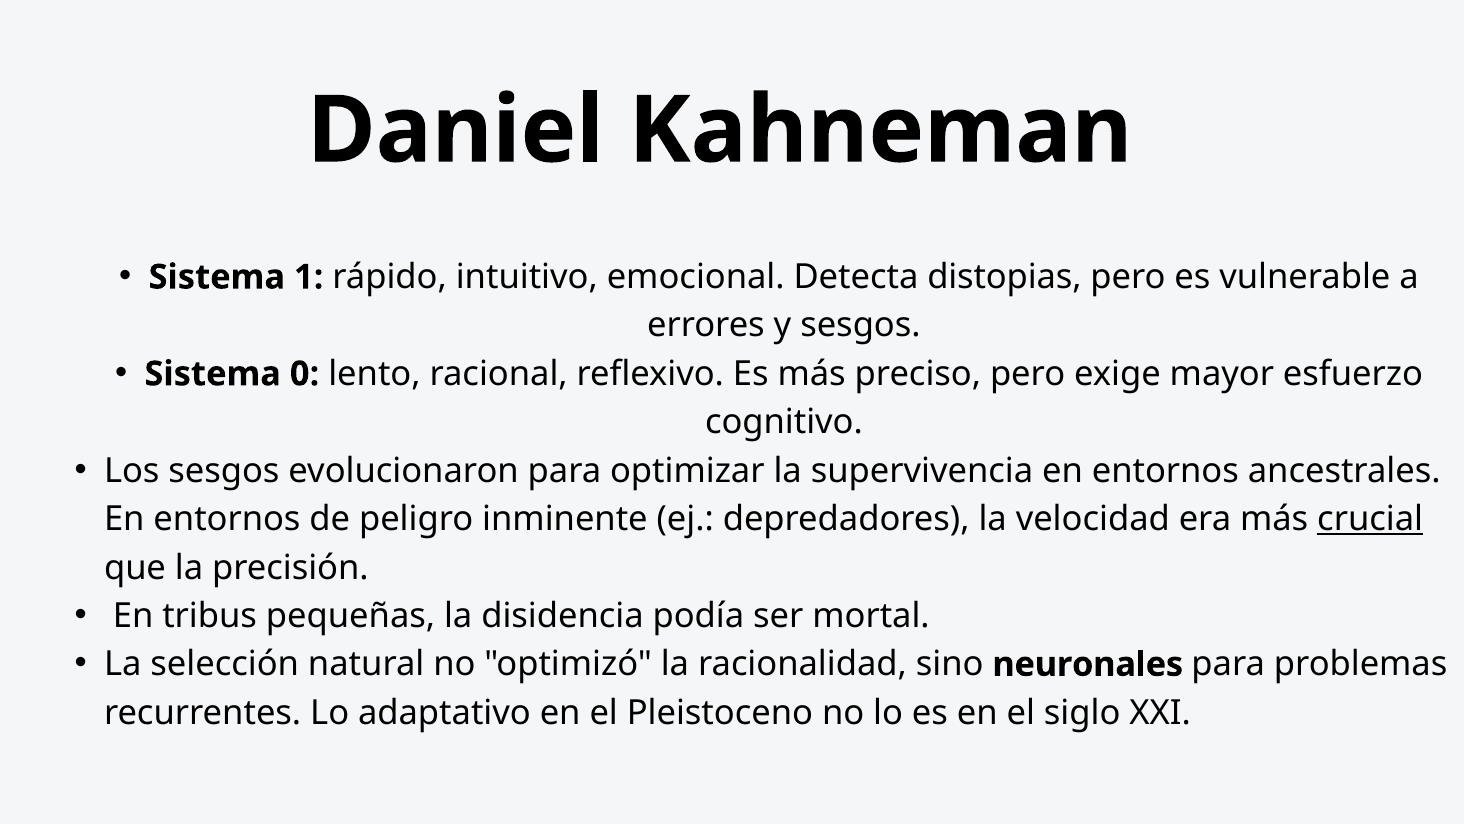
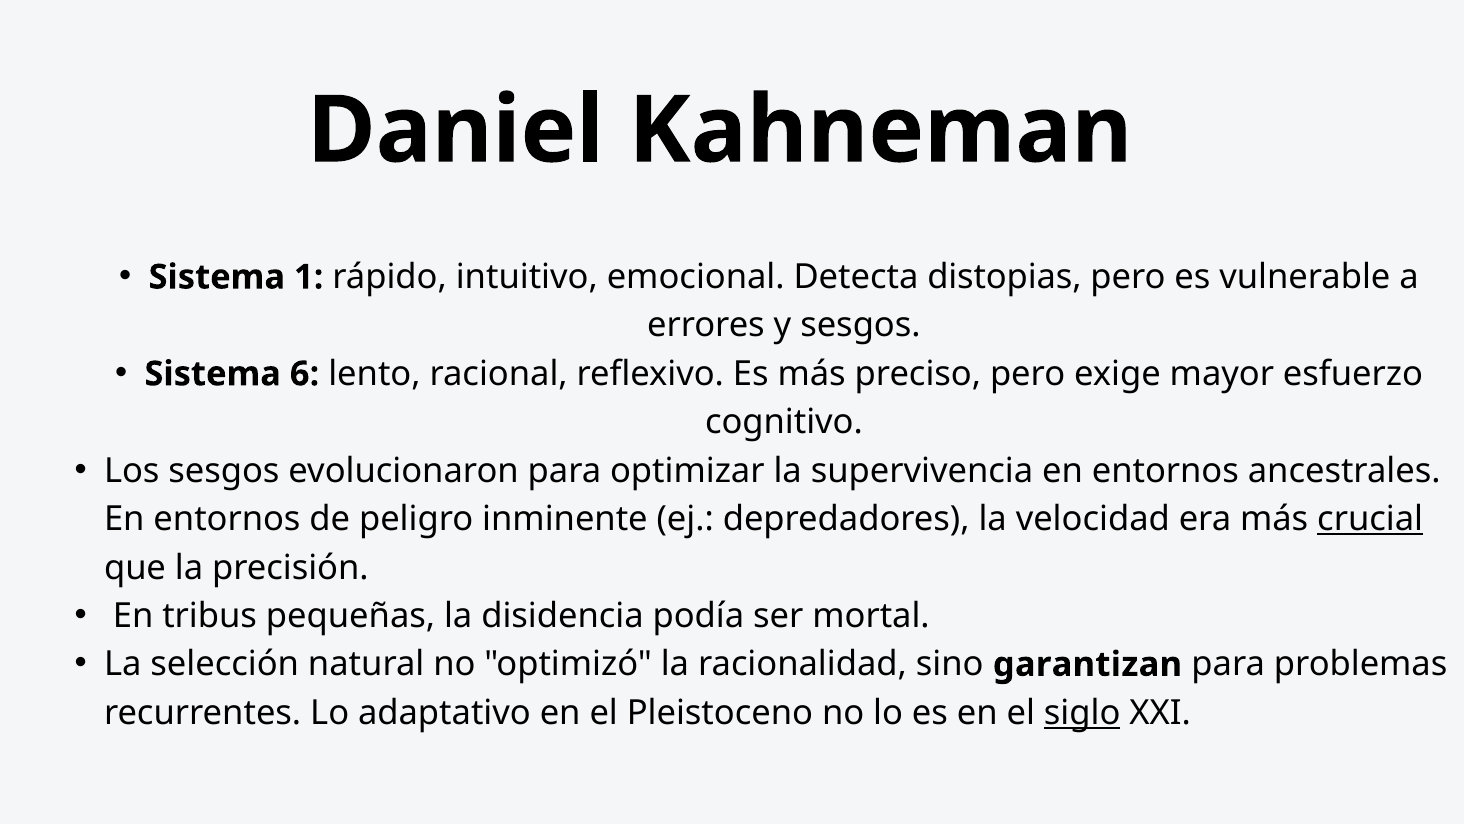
0: 0 -> 6
neuronales: neuronales -> garantizan
siglo underline: none -> present
